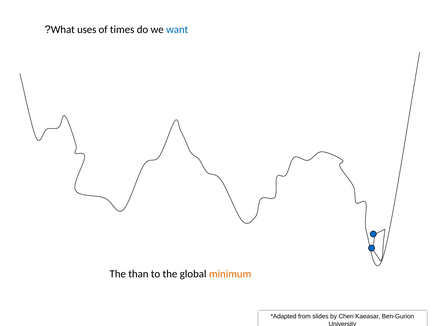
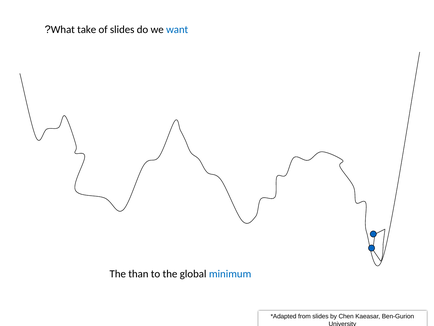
uses: uses -> take
of times: times -> slides
minimum colour: orange -> blue
